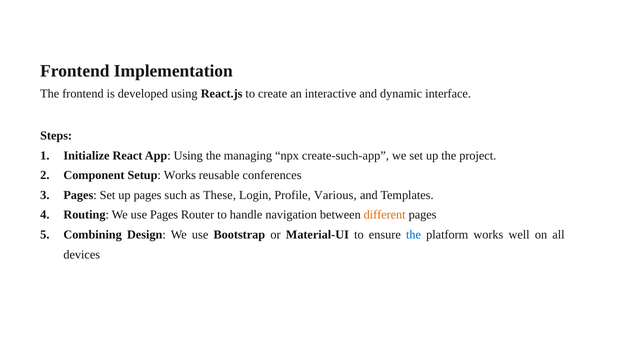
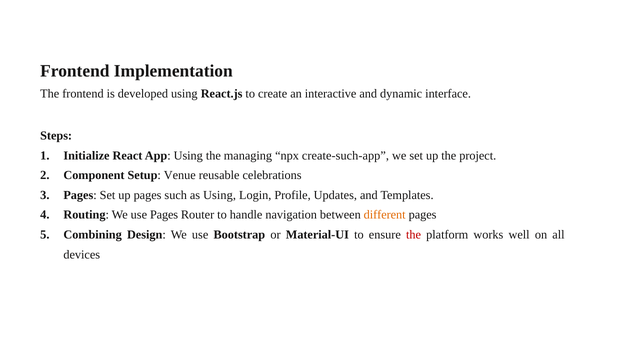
Setup Works: Works -> Venue
conferences: conferences -> celebrations
as These: These -> Using
Various: Various -> Updates
the at (413, 235) colour: blue -> red
